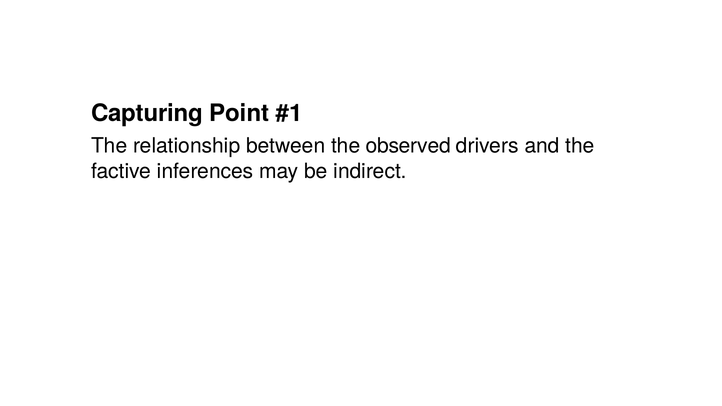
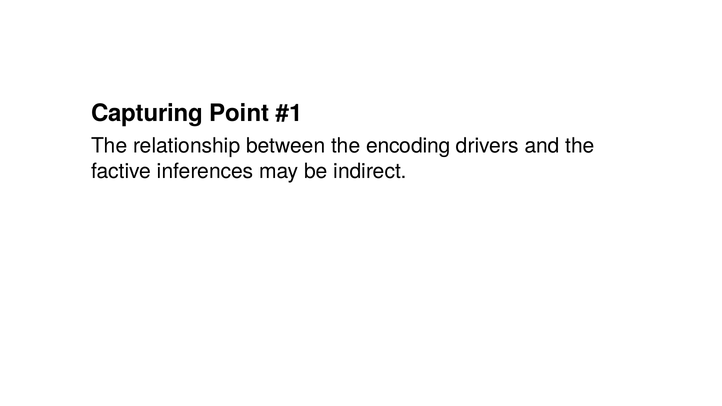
observed: observed -> encoding
